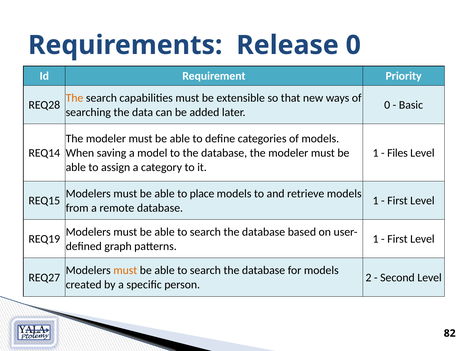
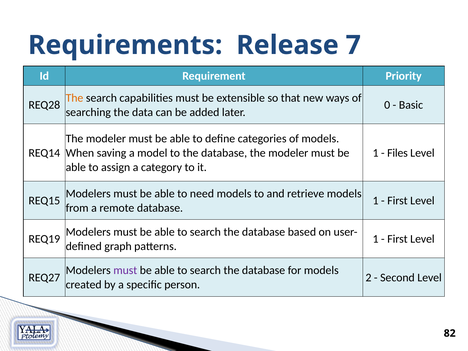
Release 0: 0 -> 7
place: place -> need
must at (125, 270) colour: orange -> purple
